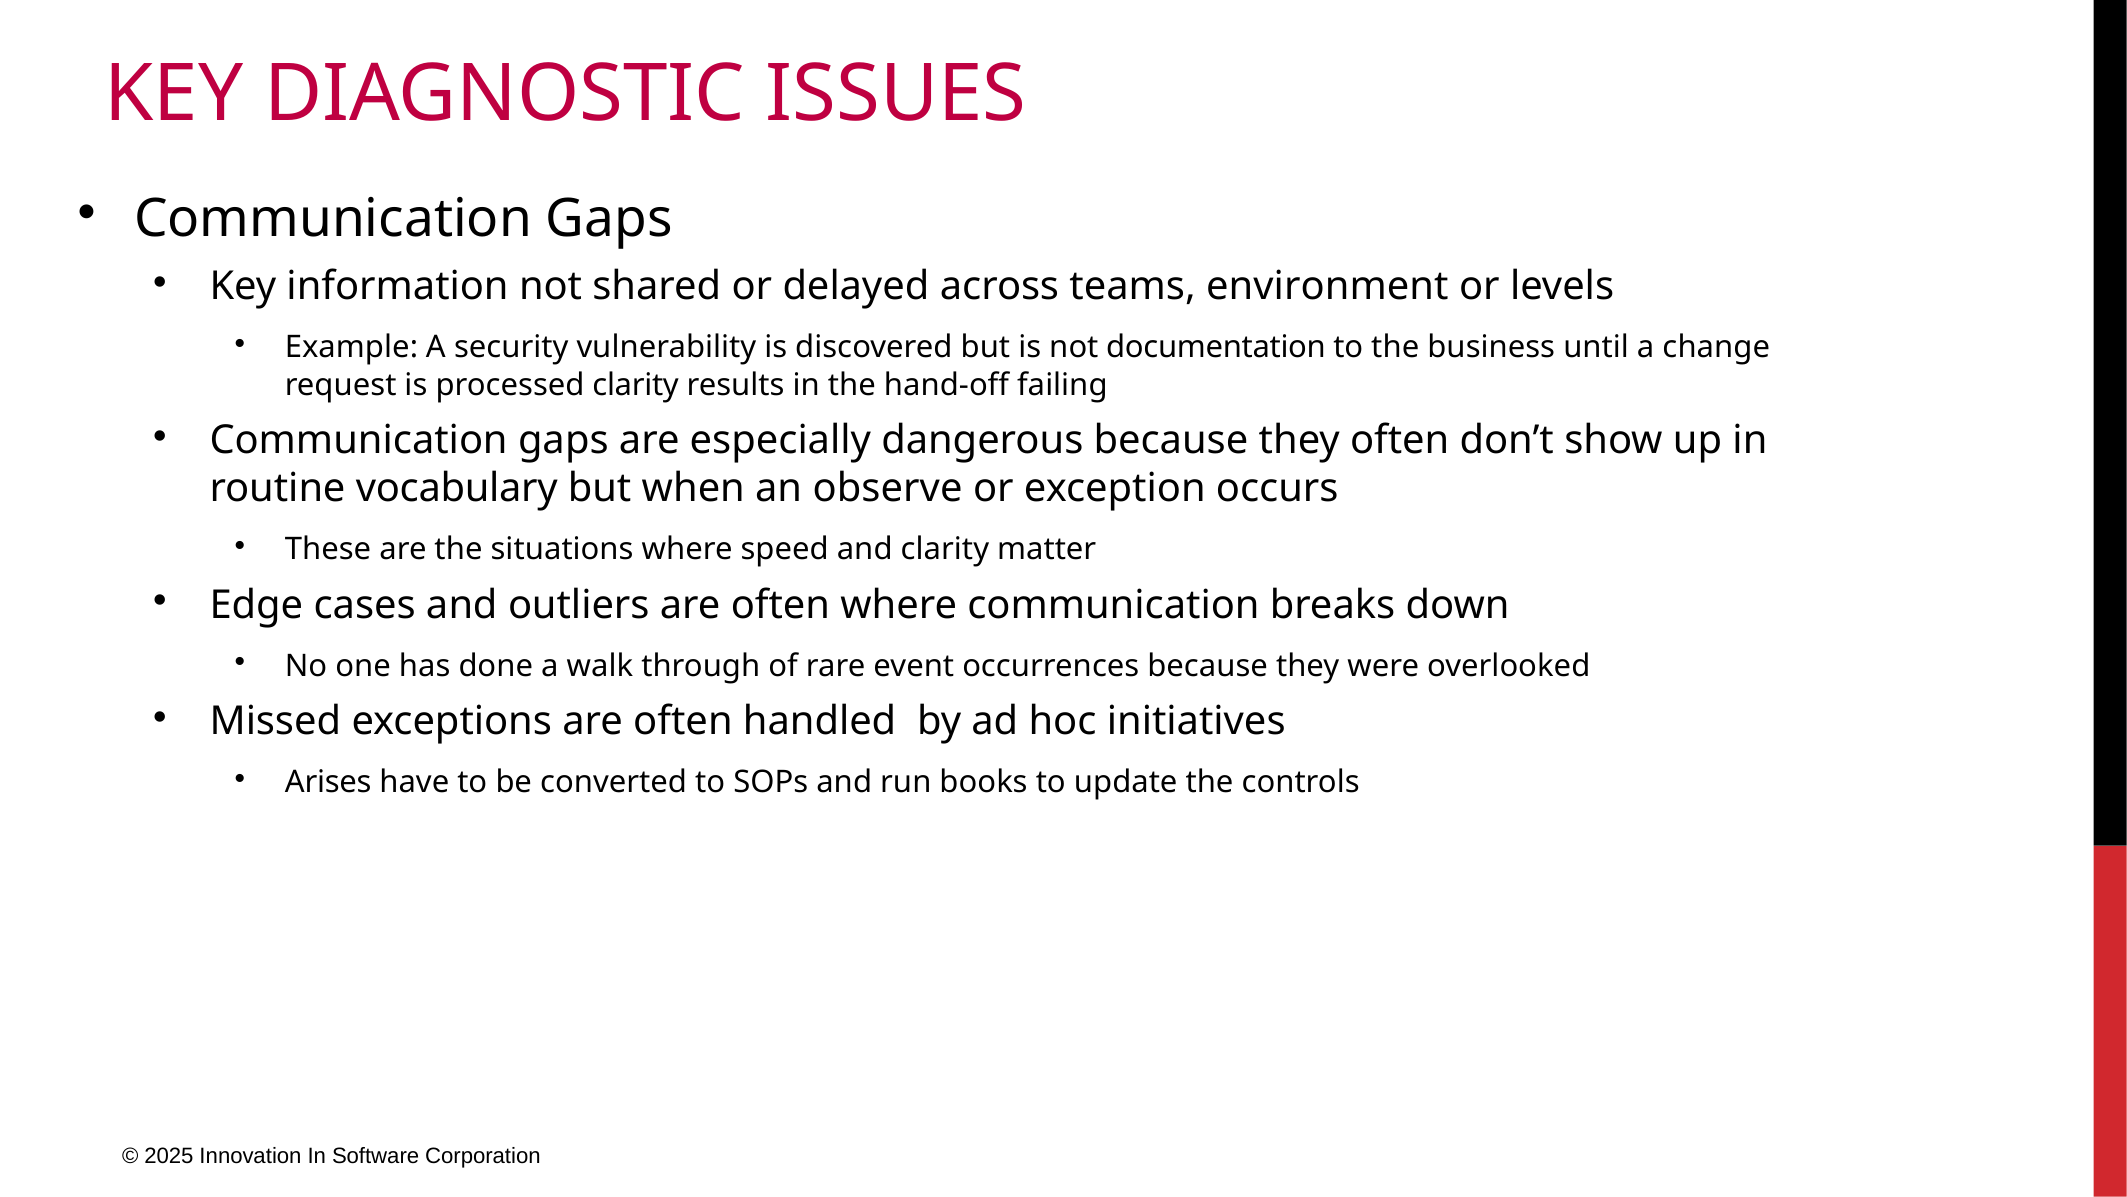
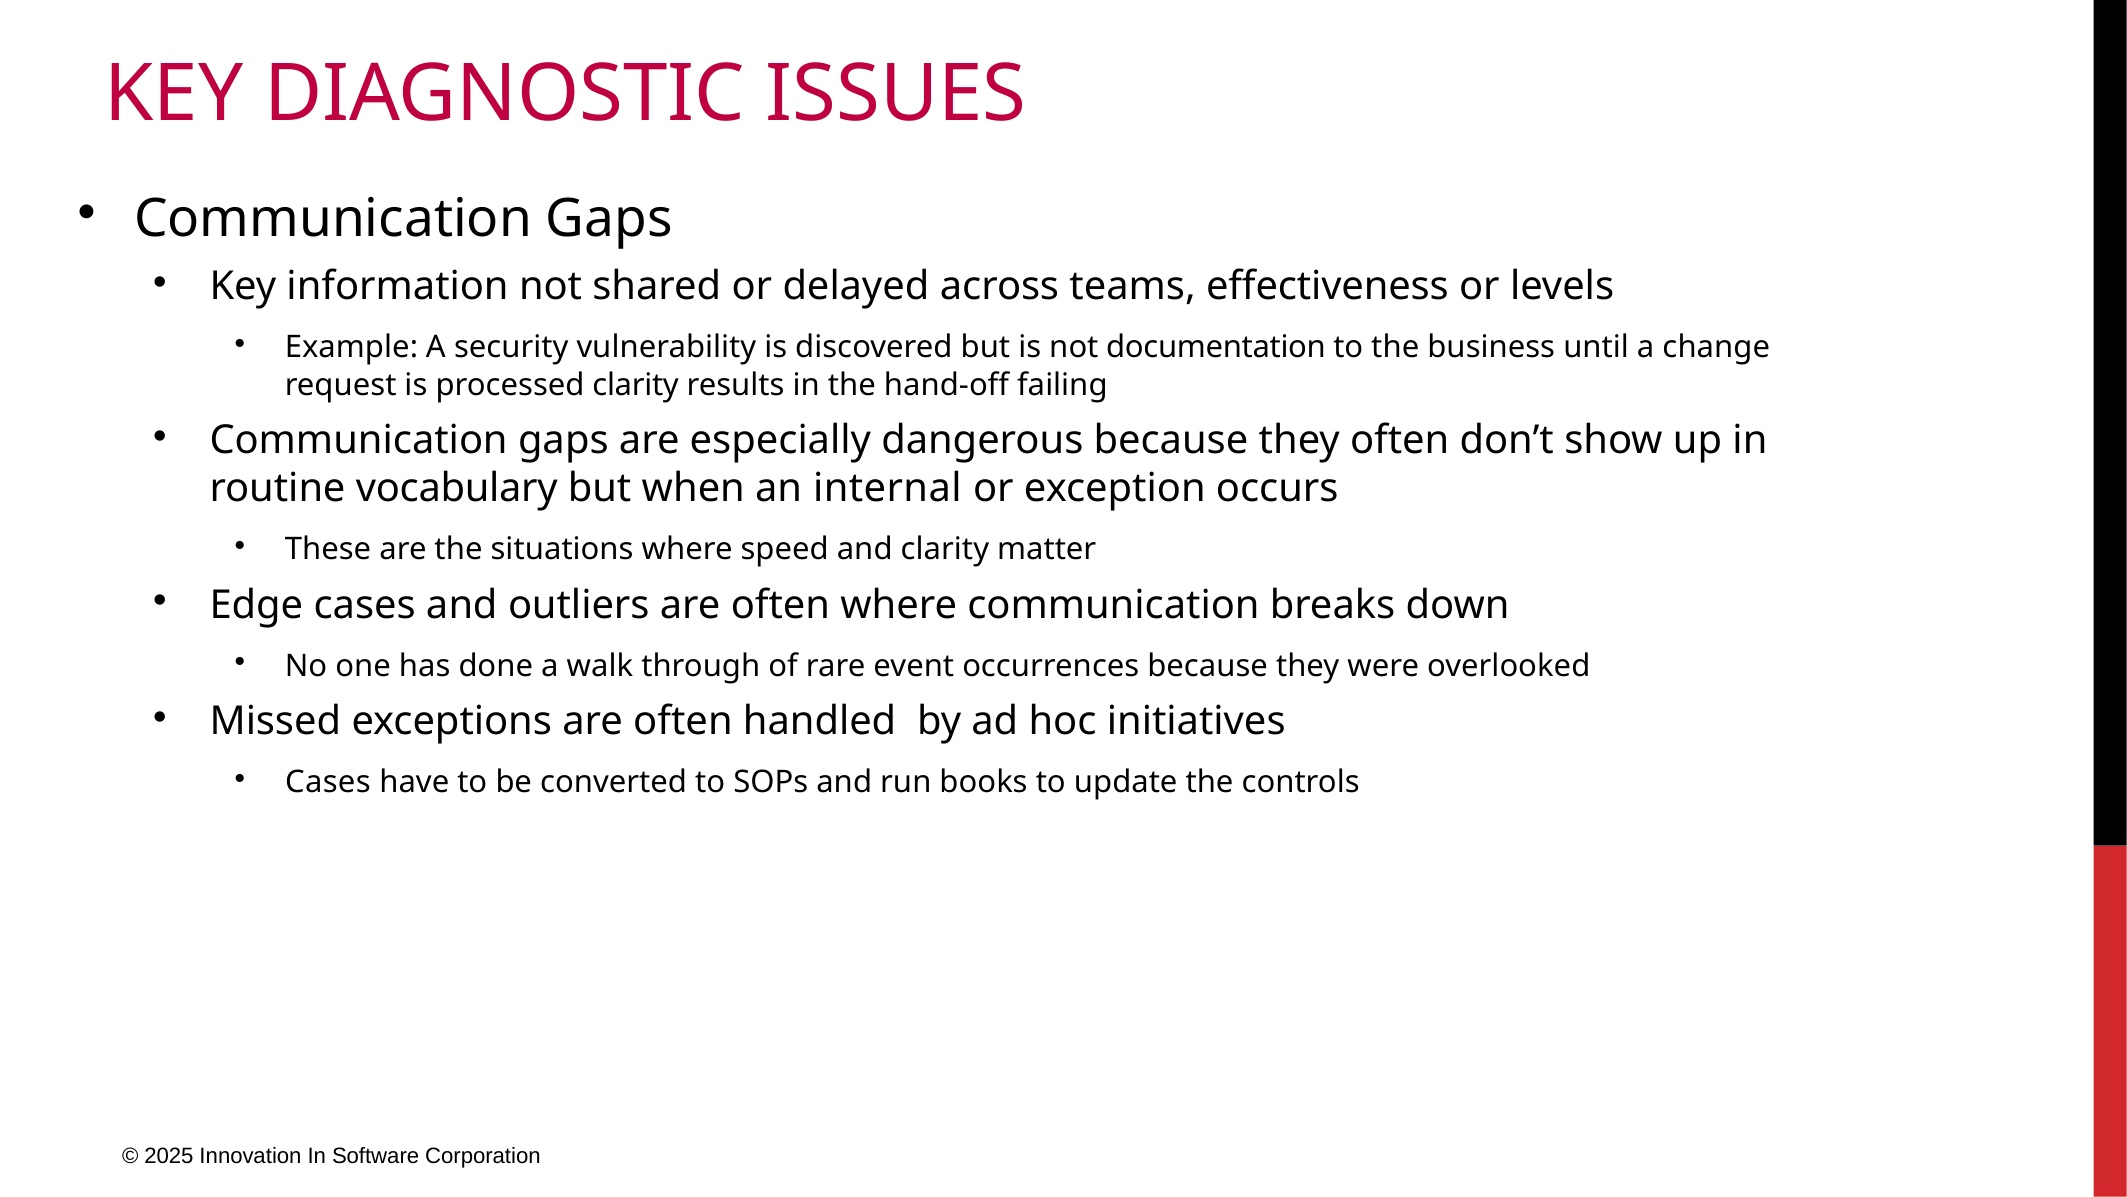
environment: environment -> effectiveness
observe: observe -> internal
Arises at (328, 782): Arises -> Cases
